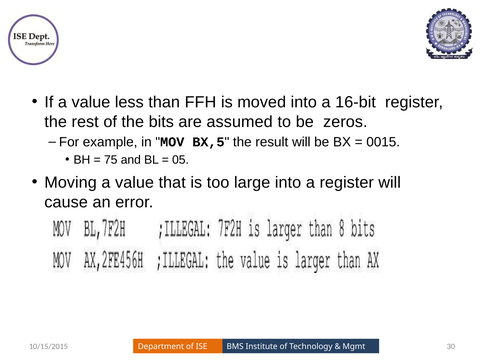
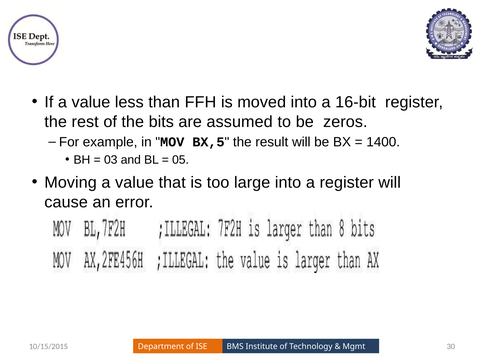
0015: 0015 -> 1400
75: 75 -> 03
